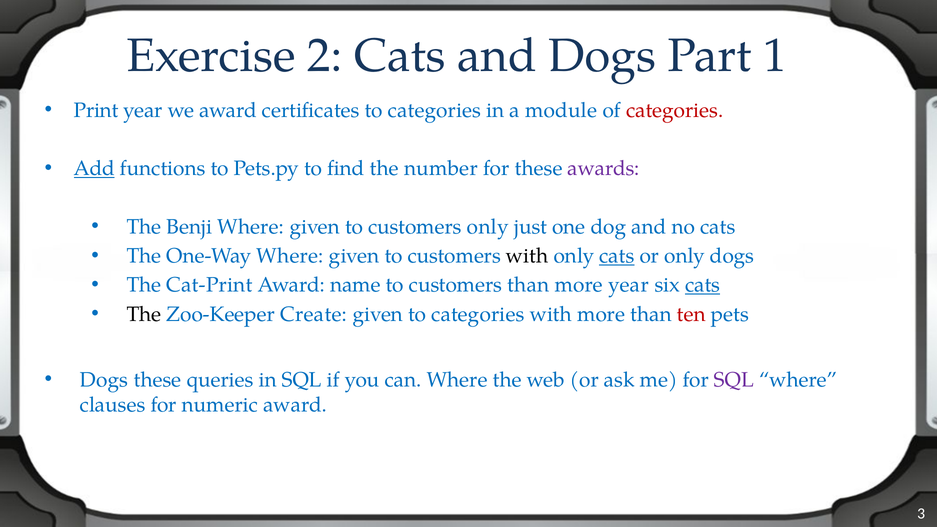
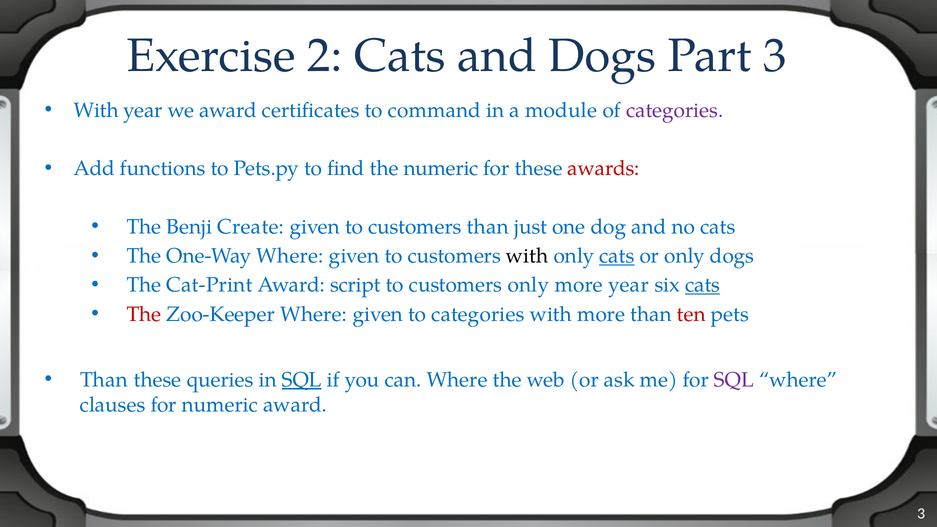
Part 1: 1 -> 3
Print at (96, 110): Print -> With
certificates to categories: categories -> command
categories at (675, 110) colour: red -> purple
Add underline: present -> none
the number: number -> numeric
awards colour: purple -> red
Benji Where: Where -> Create
customers only: only -> than
name: name -> script
customers than: than -> only
The at (144, 314) colour: black -> red
Zoo-Keeper Create: Create -> Where
Dogs at (104, 380): Dogs -> Than
SQL at (302, 380) underline: none -> present
